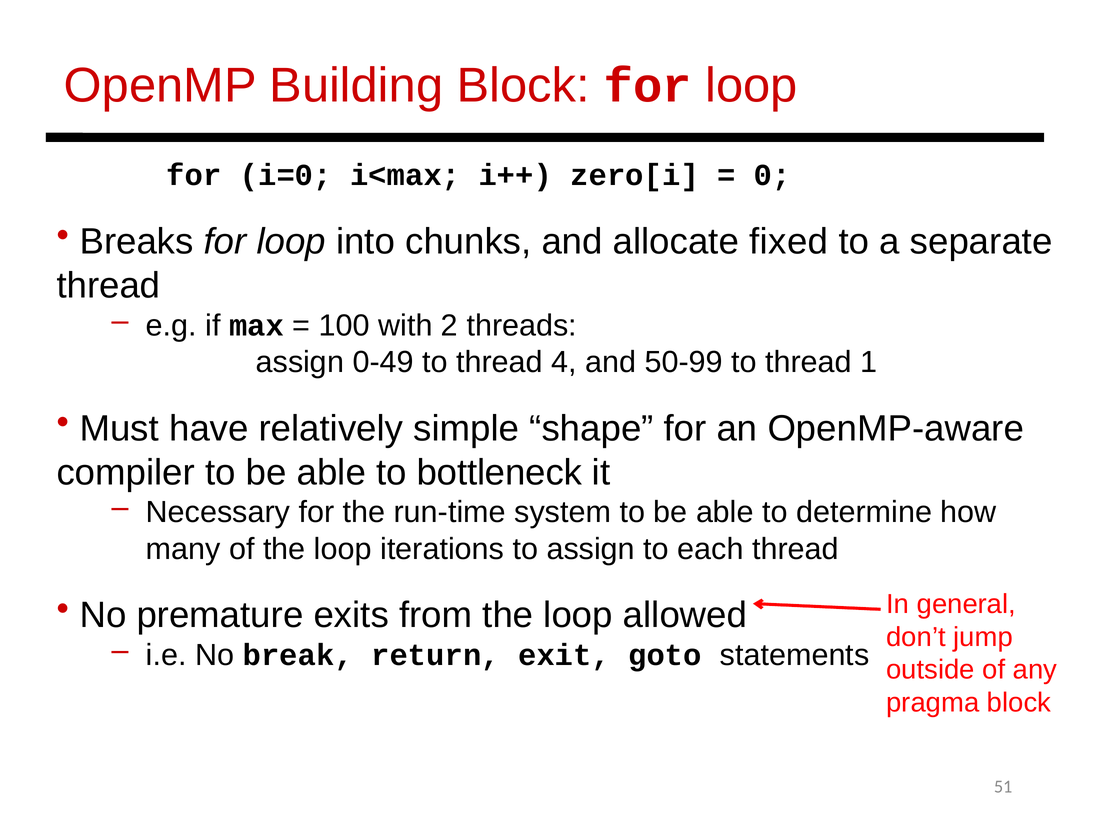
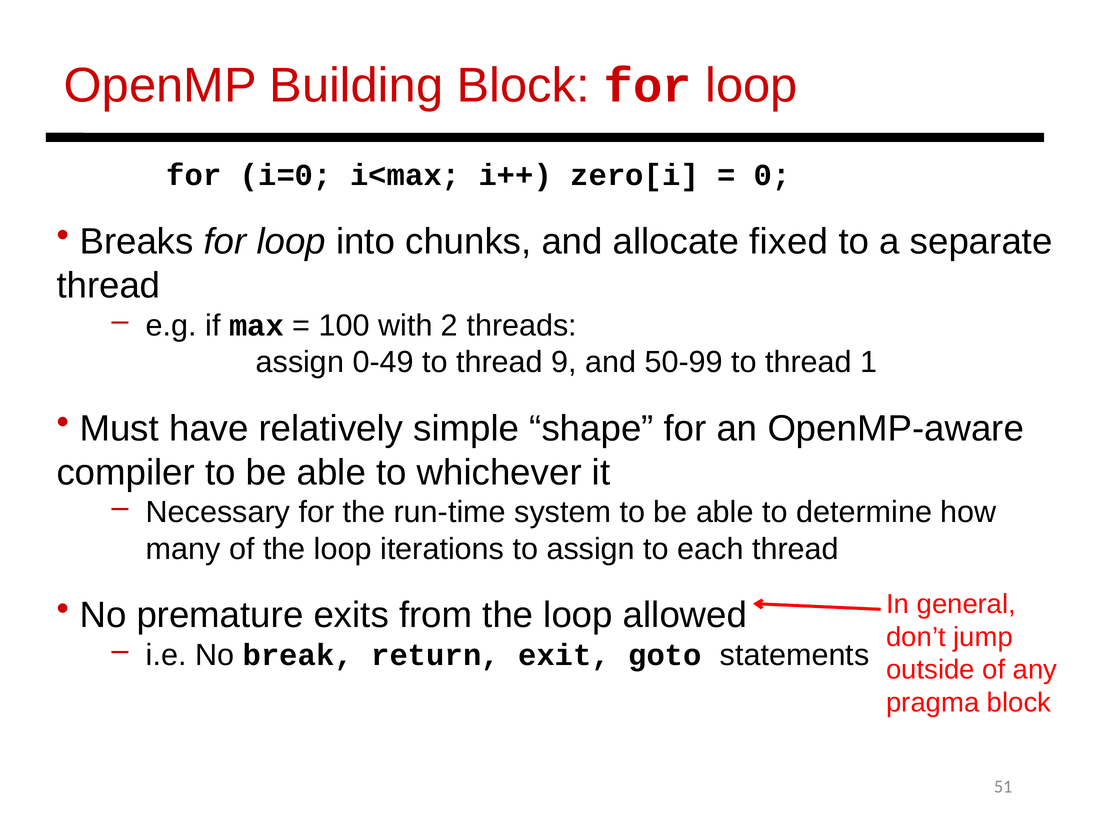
4: 4 -> 9
bottleneck: bottleneck -> whichever
